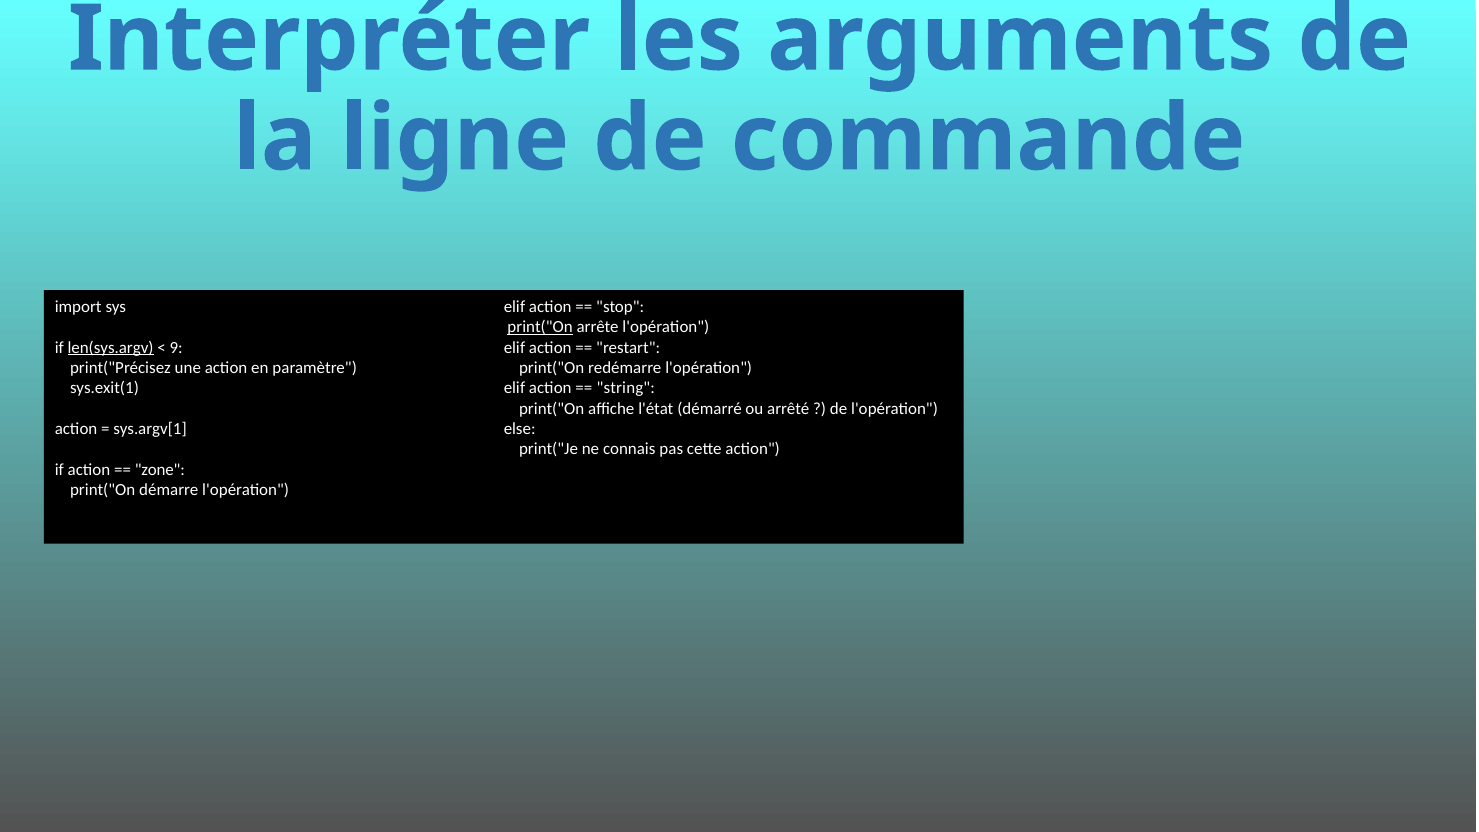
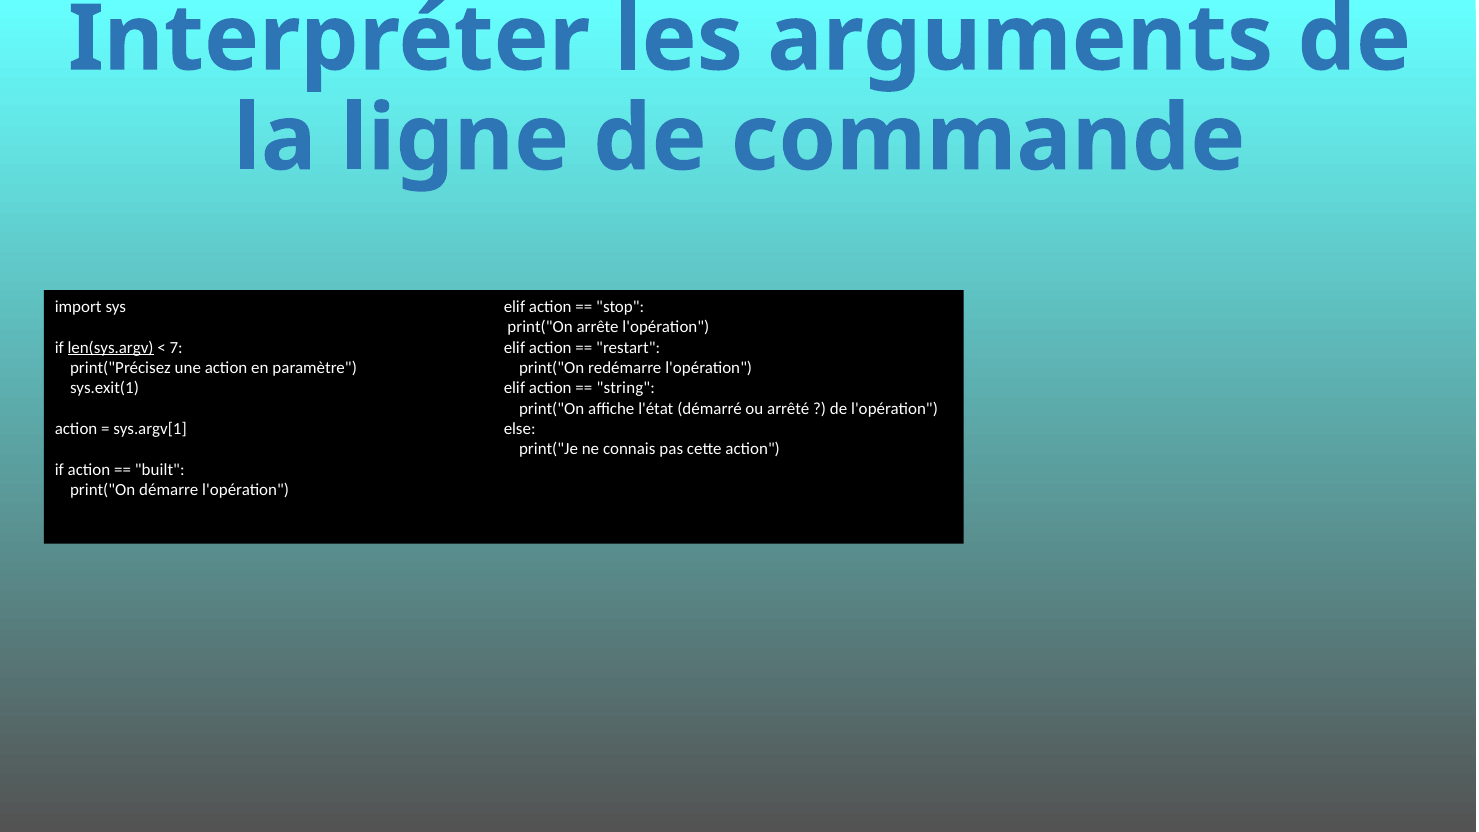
print("On at (540, 327) underline: present -> none
9: 9 -> 7
zone: zone -> built
